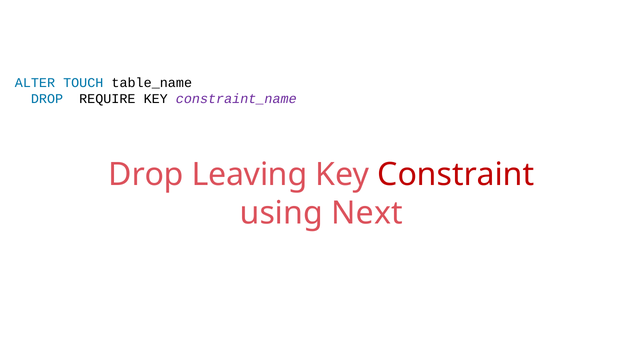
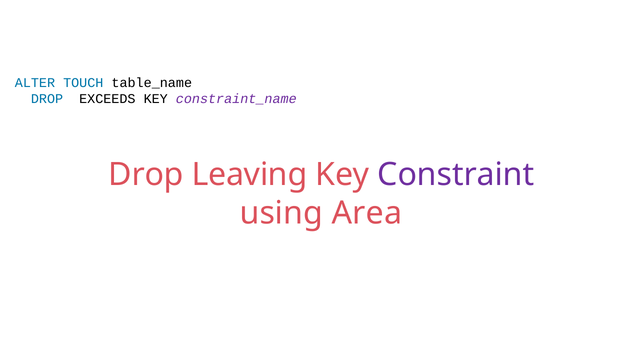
REQUIRE: REQUIRE -> EXCEEDS
Constraint colour: red -> purple
Next: Next -> Area
